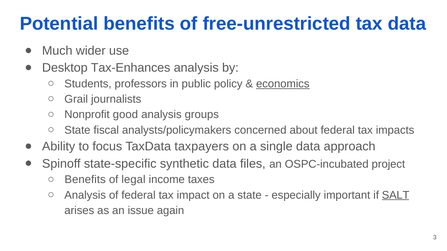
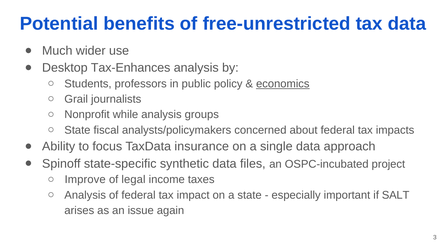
good: good -> while
taxpayers: taxpayers -> insurance
Benefits at (85, 180): Benefits -> Improve
SALT underline: present -> none
